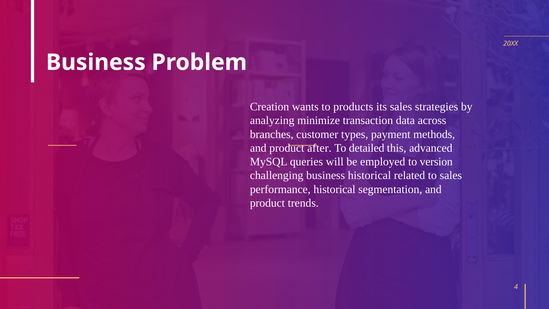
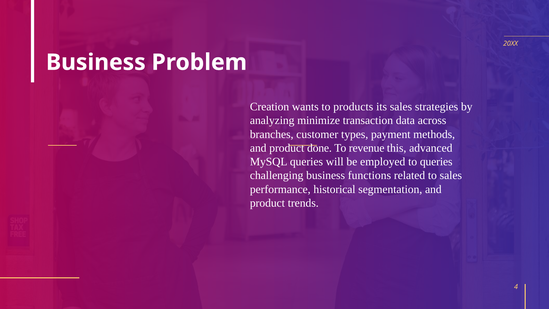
after: after -> done
detailed: detailed -> revenue
to version: version -> queries
business historical: historical -> functions
